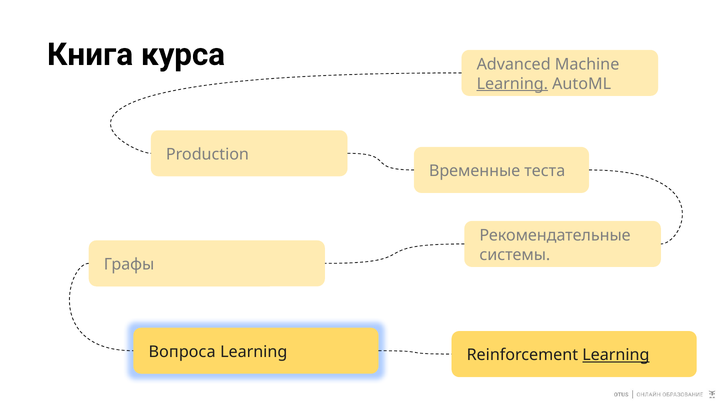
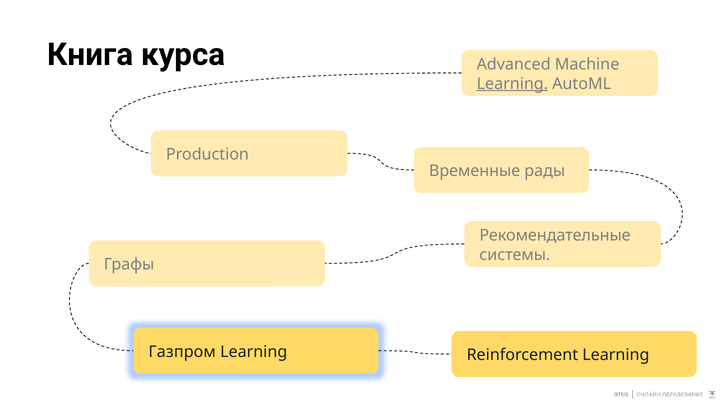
теста: теста -> рады
Вопроса: Вопроса -> Газпром
Learning at (616, 355) underline: present -> none
